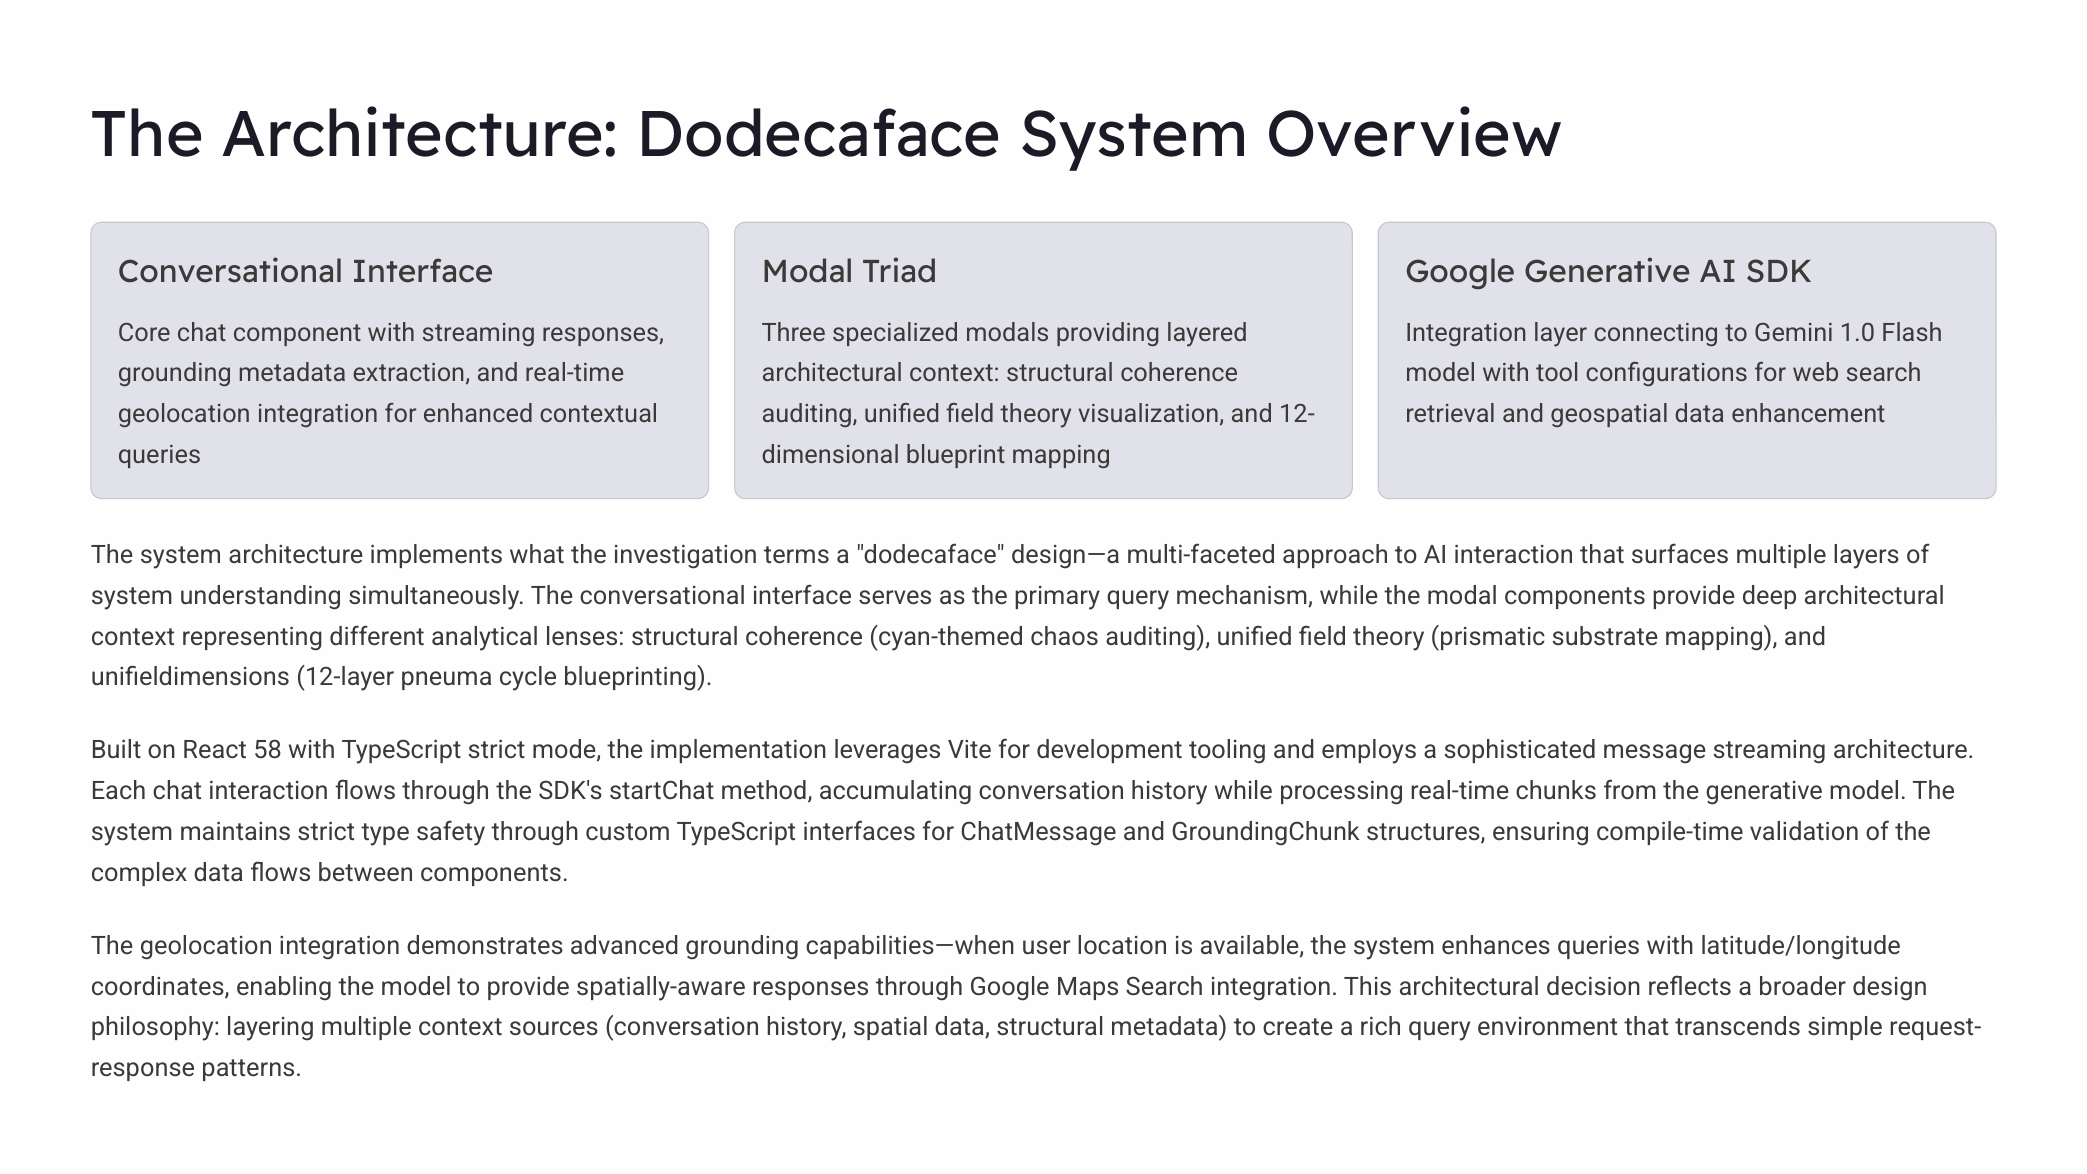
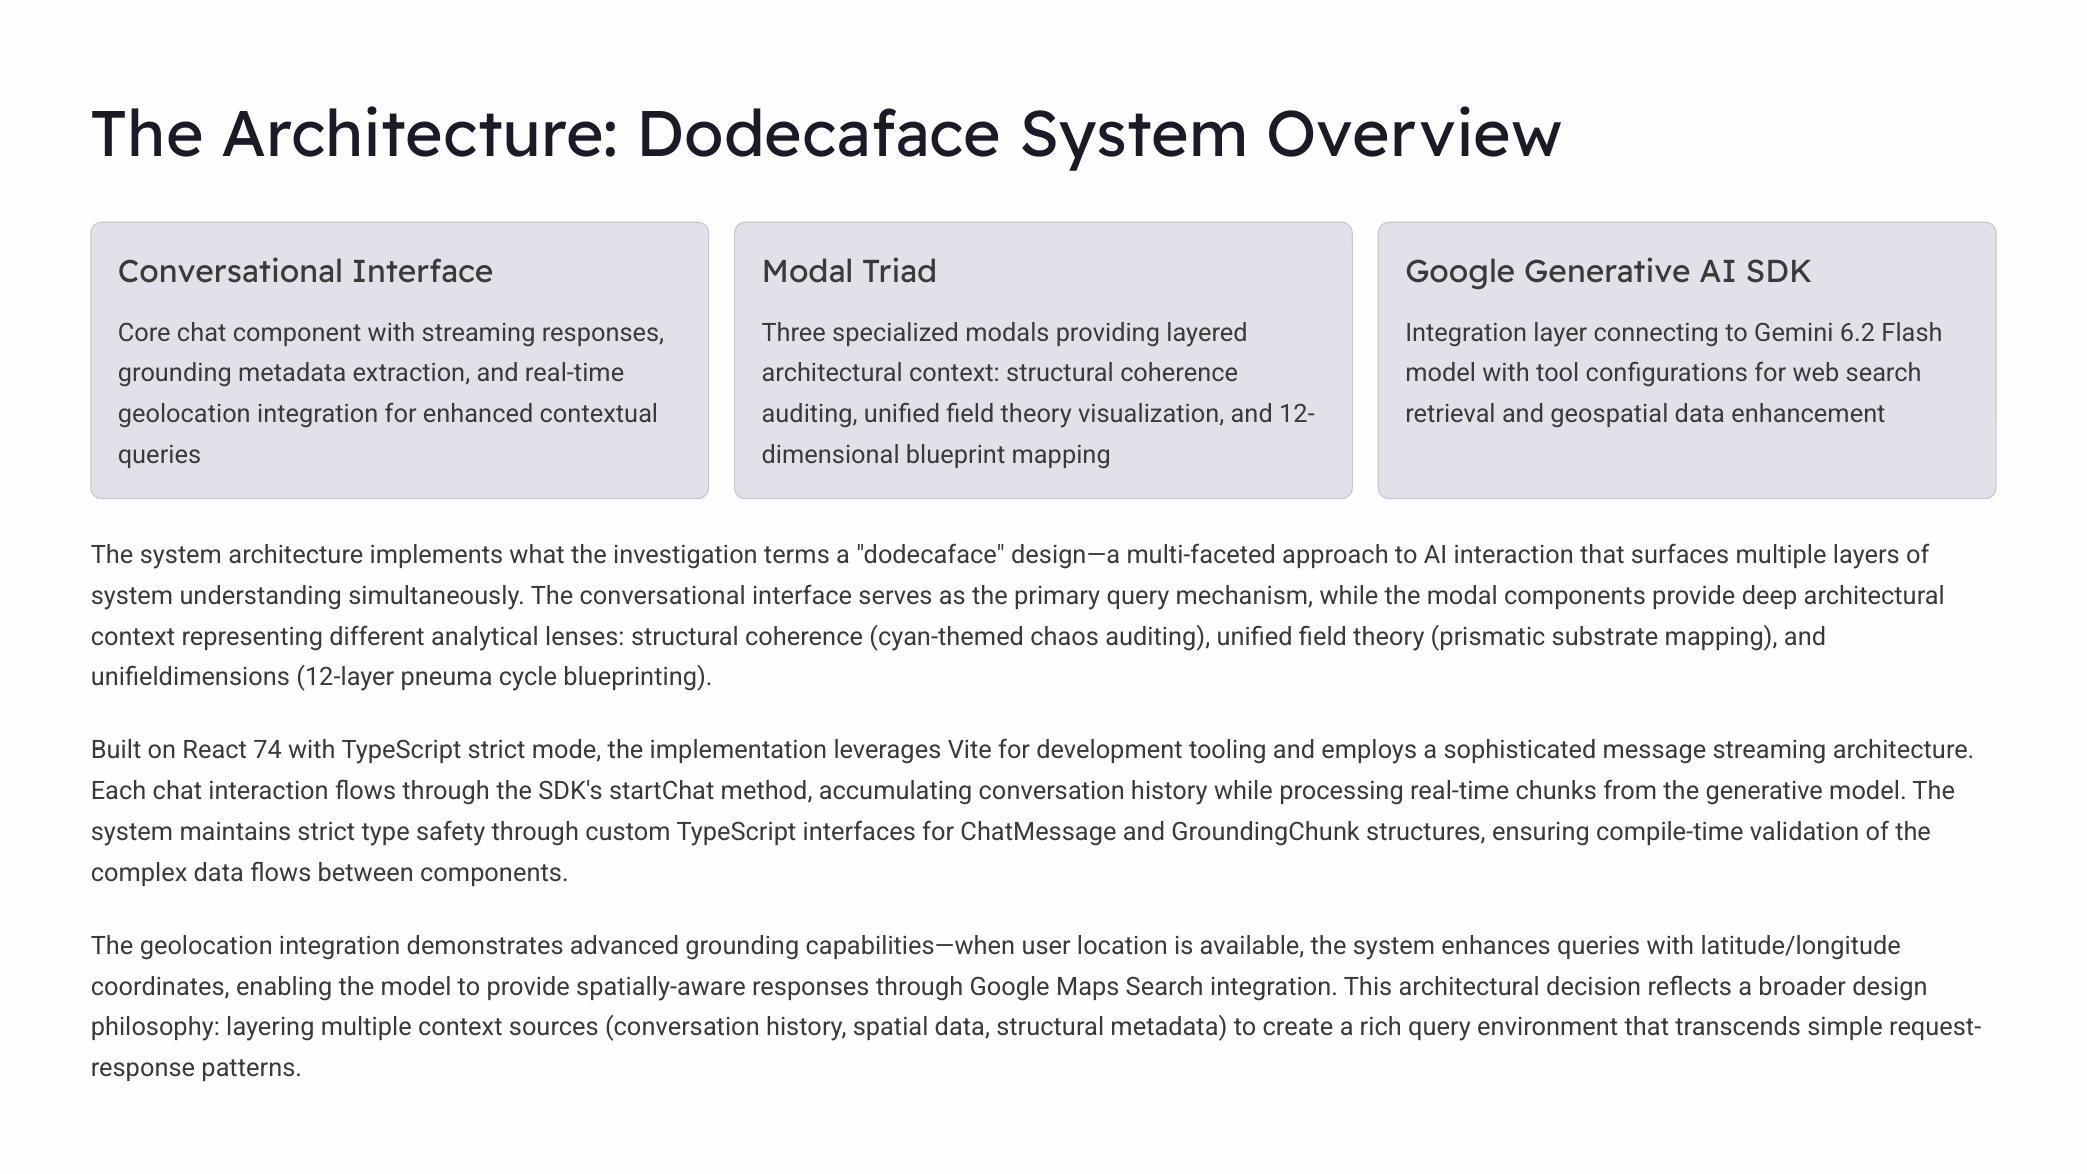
1.0: 1.0 -> 6.2
58: 58 -> 74
